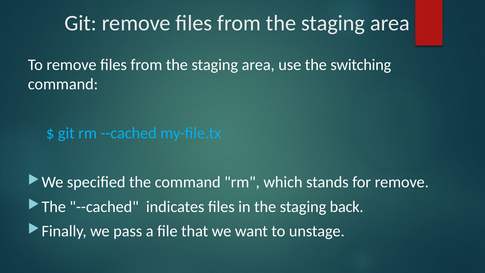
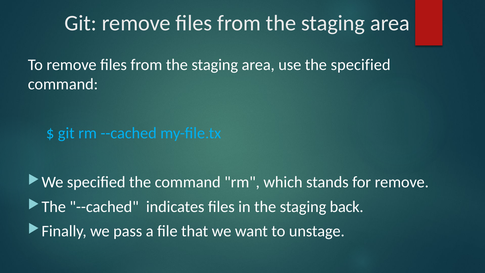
the switching: switching -> specified
